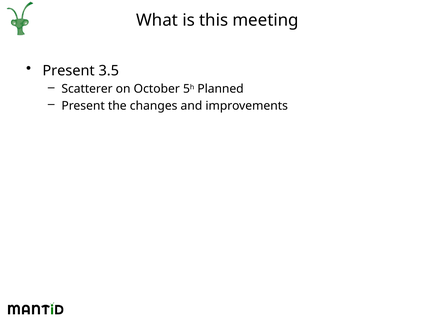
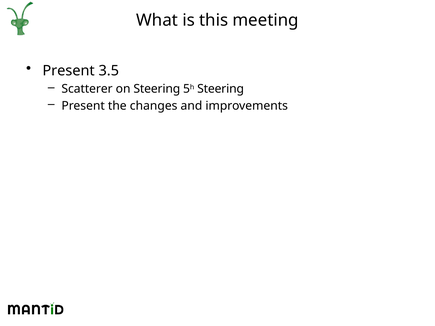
on October: October -> Steering
5h Planned: Planned -> Steering
